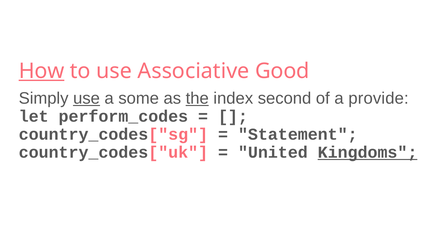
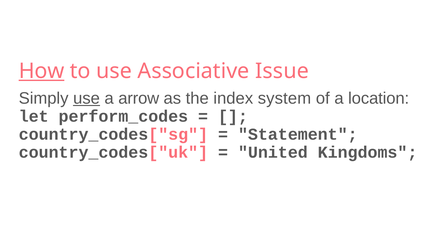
Good: Good -> Issue
some: some -> arrow
the underline: present -> none
second: second -> system
provide: provide -> location
Kingdoms underline: present -> none
